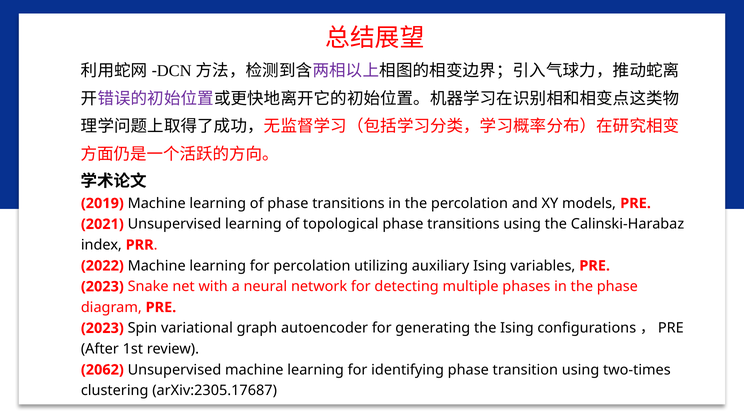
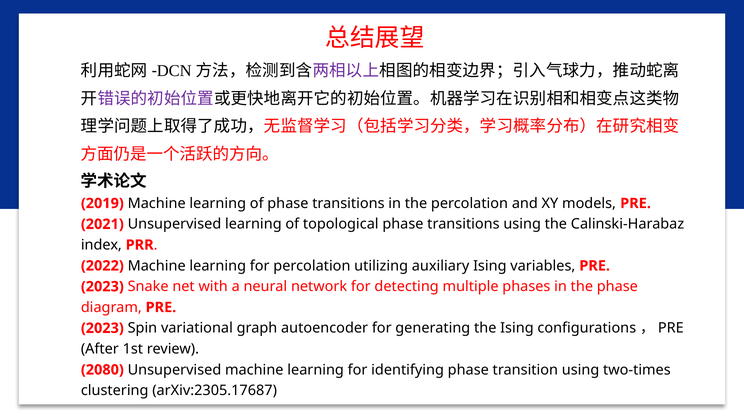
2062: 2062 -> 2080
